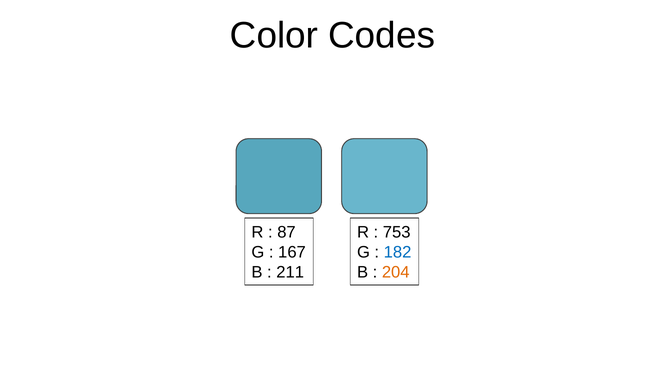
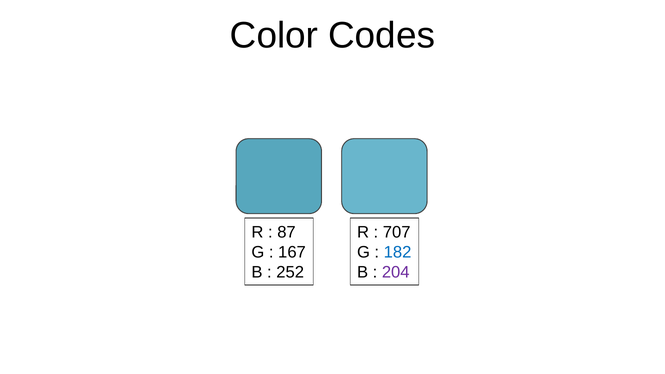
753: 753 -> 707
211: 211 -> 252
204 colour: orange -> purple
